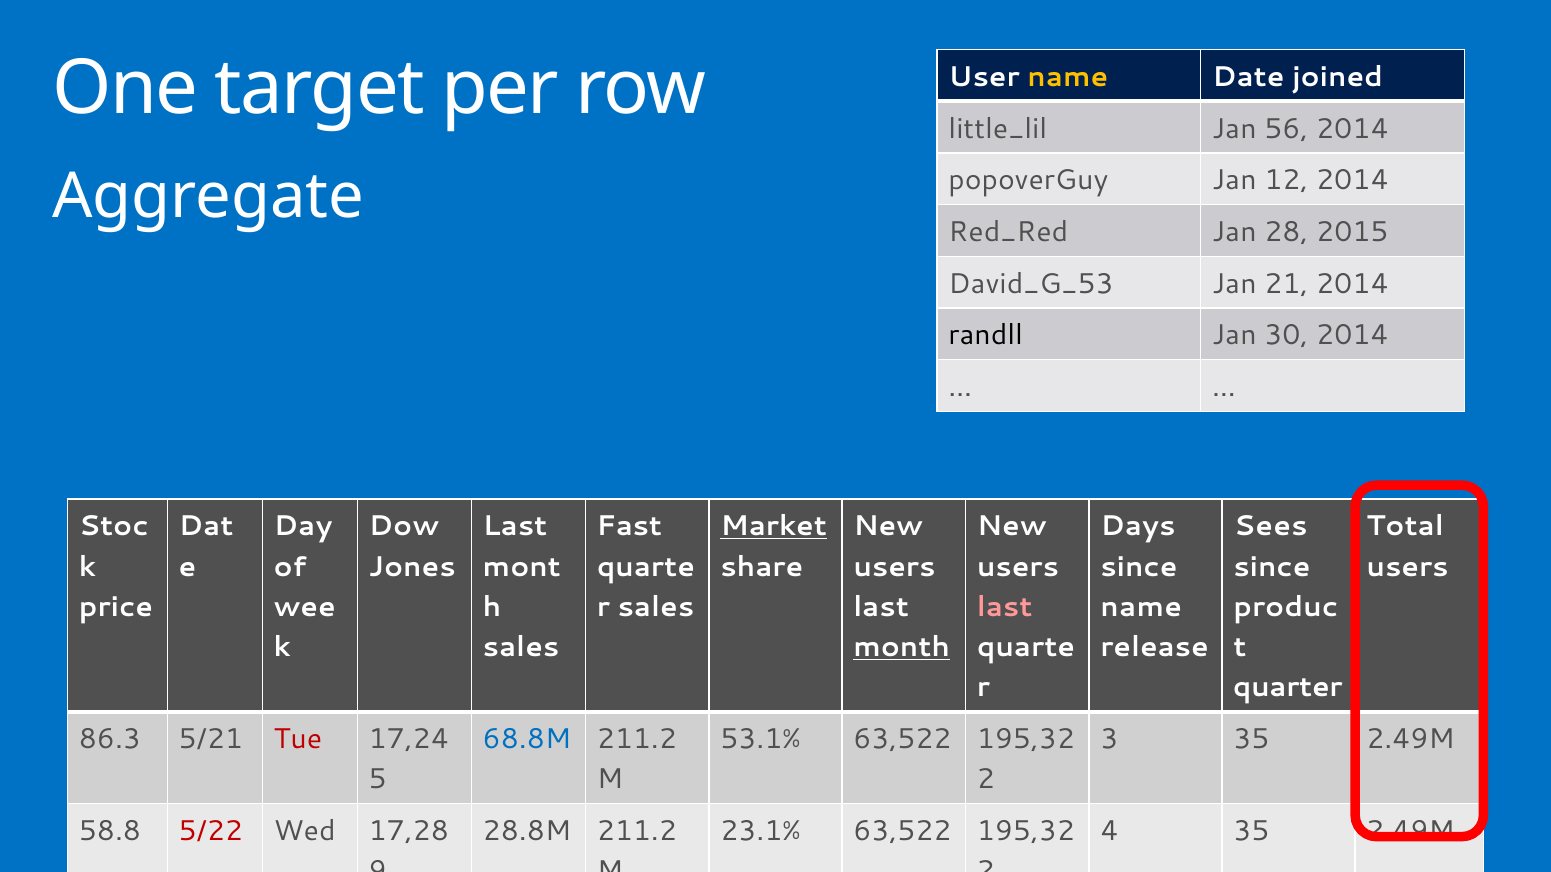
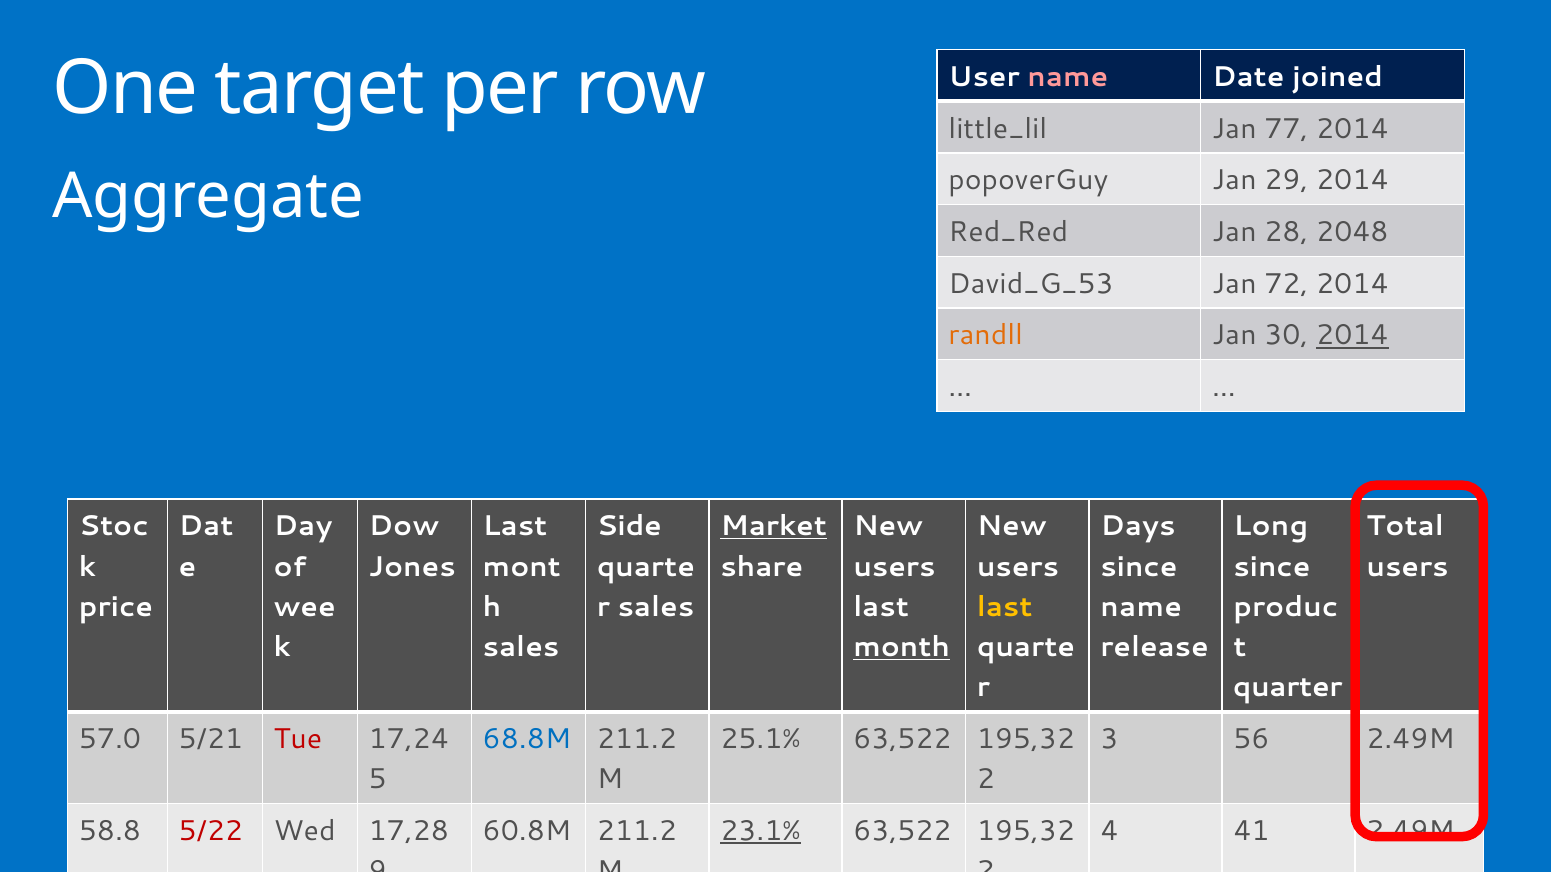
name at (1068, 77) colour: yellow -> pink
56: 56 -> 77
12: 12 -> 29
2015: 2015 -> 2048
21: 21 -> 72
randll colour: black -> orange
2014 at (1352, 336) underline: none -> present
Fast: Fast -> Side
Sees: Sees -> Long
last at (1005, 607) colour: pink -> yellow
86.3: 86.3 -> 57.0
53.1%: 53.1% -> 25.1%
3 35: 35 -> 56
28.8M: 28.8M -> 60.8M
23.1% at (761, 831) underline: none -> present
4 35: 35 -> 41
